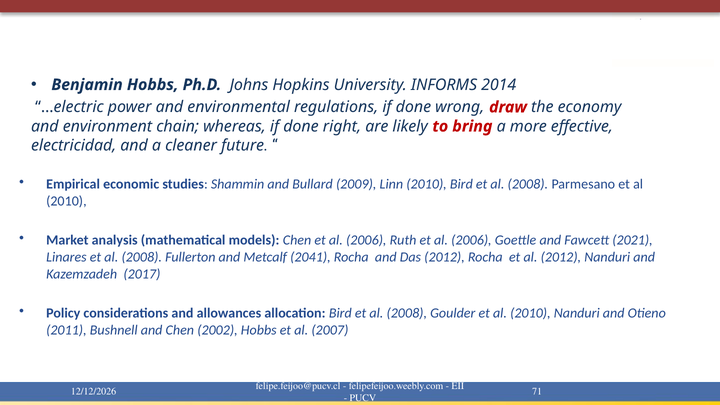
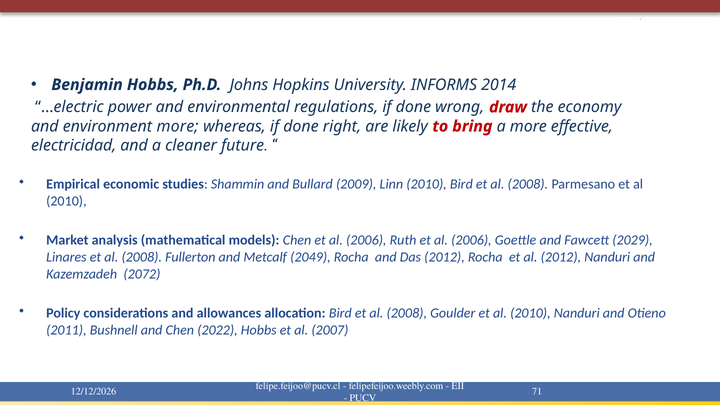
environment chain: chain -> more
2021: 2021 -> 2029
2041: 2041 -> 2049
2017: 2017 -> 2072
2002: 2002 -> 2022
